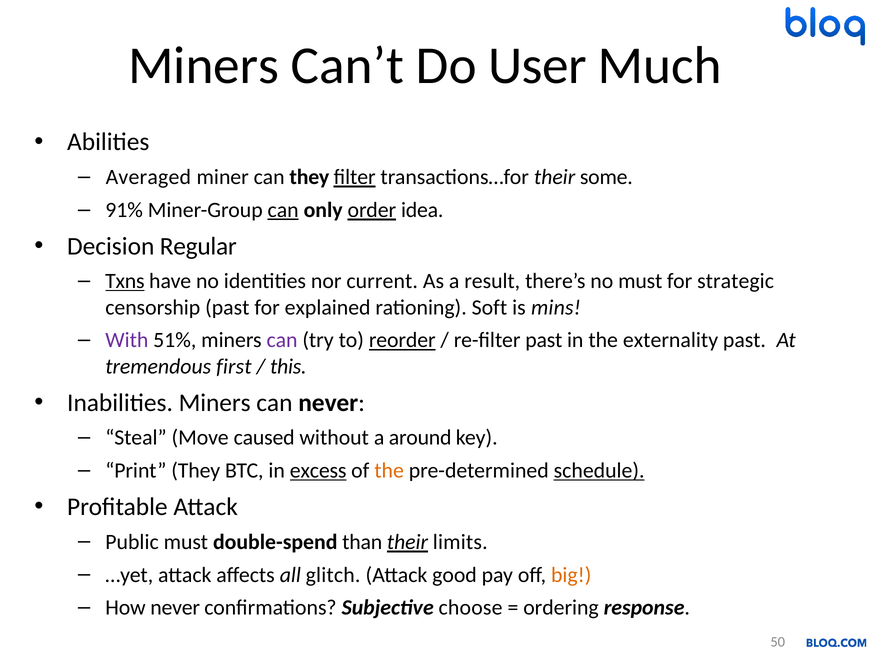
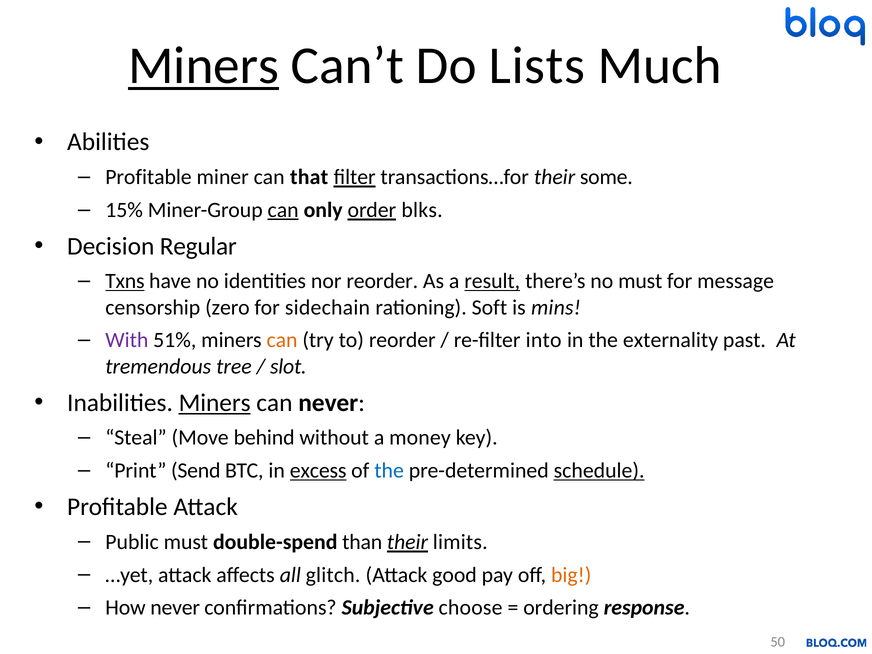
Miners at (204, 65) underline: none -> present
User: User -> Lists
Averaged at (148, 177): Averaged -> Profitable
can they: they -> that
91%: 91% -> 15%
idea: idea -> blks
nor current: current -> reorder
result underline: none -> present
strategic: strategic -> message
censorship past: past -> zero
explained: explained -> sidechain
can at (282, 340) colour: purple -> orange
reorder at (402, 340) underline: present -> none
re-filter past: past -> into
first: first -> tree
this: this -> slot
Miners at (215, 403) underline: none -> present
caused: caused -> behind
around: around -> money
Print They: They -> Send
the at (389, 471) colour: orange -> blue
